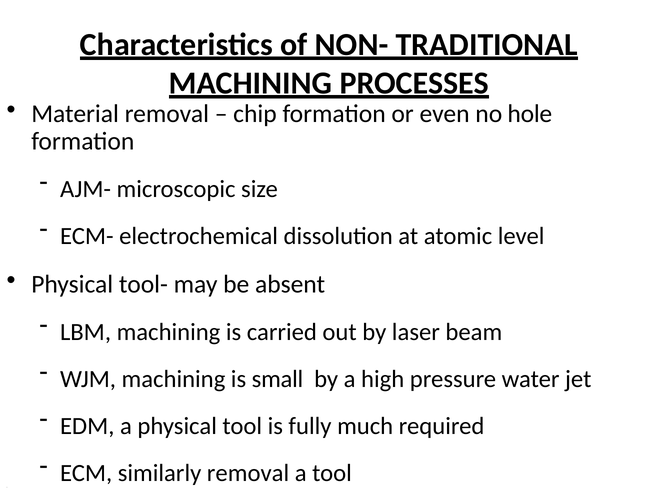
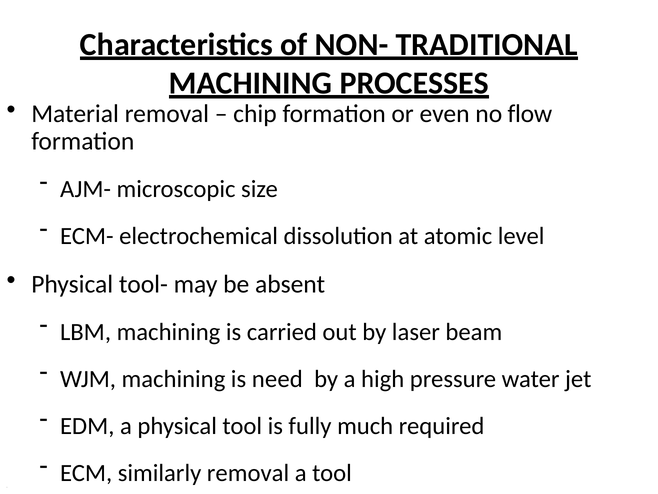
hole: hole -> flow
small: small -> need
